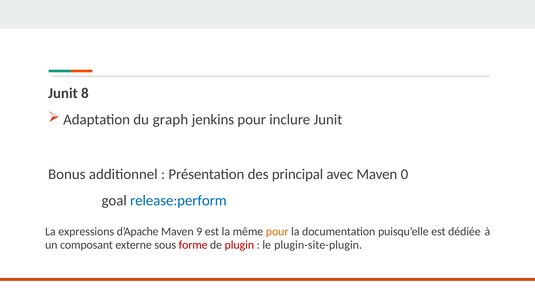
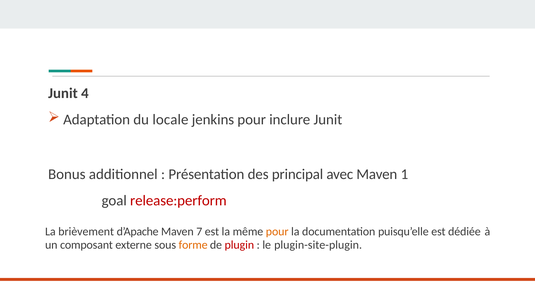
8: 8 -> 4
graph: graph -> locale
0: 0 -> 1
release:perform colour: blue -> red
expressions: expressions -> brièvement
9: 9 -> 7
forme colour: red -> orange
